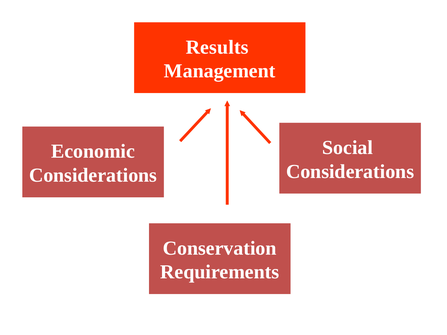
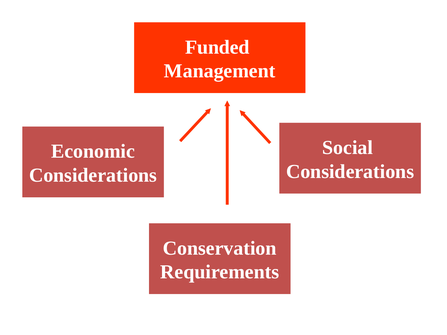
Results: Results -> Funded
